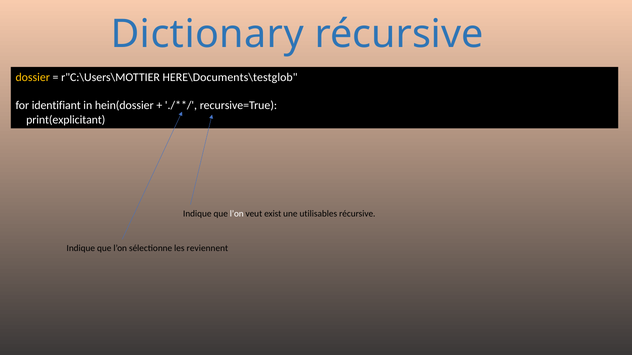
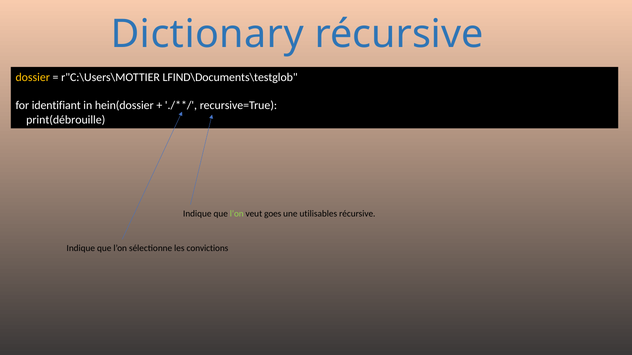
HERE\Documents\testglob: HERE\Documents\testglob -> LFIND\Documents\testglob
print(explicitant: print(explicitant -> print(débrouille
l’on at (237, 214) colour: white -> light green
exist: exist -> goes
reviennent: reviennent -> convictions
